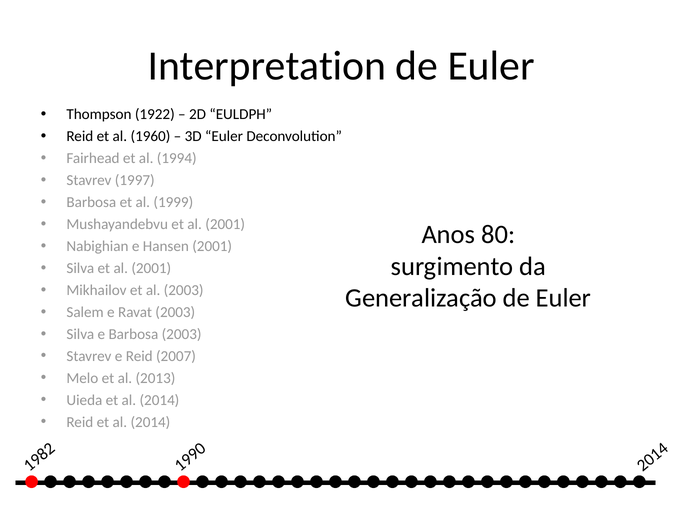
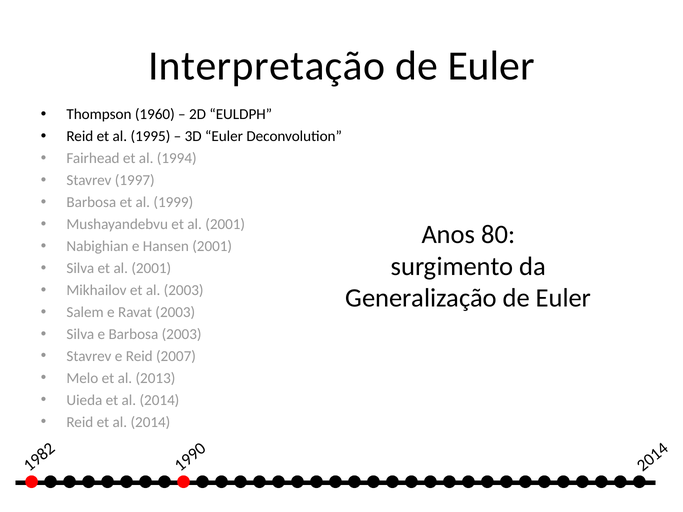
Interpretation: Interpretation -> Interpretação
1922: 1922 -> 1960
1960: 1960 -> 1995
